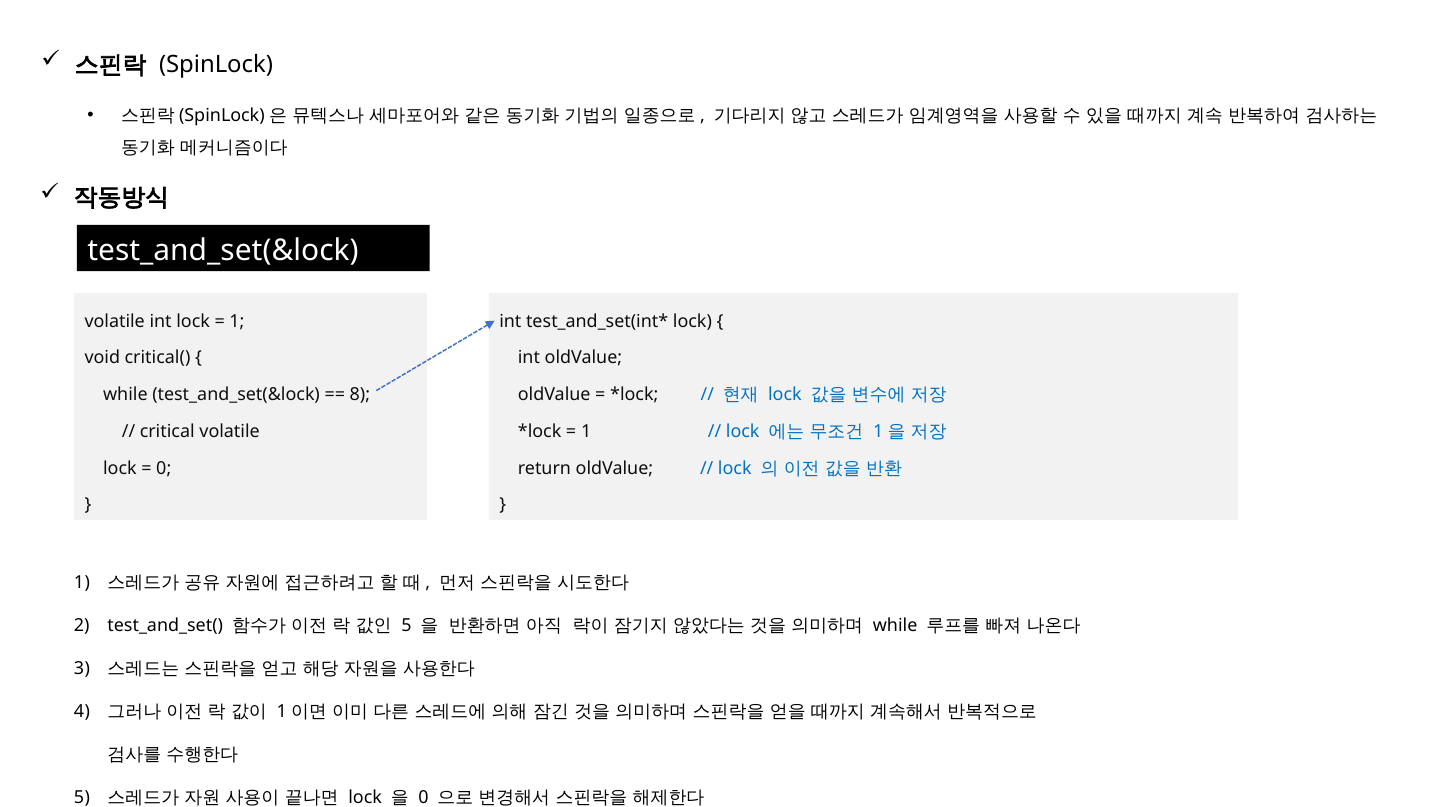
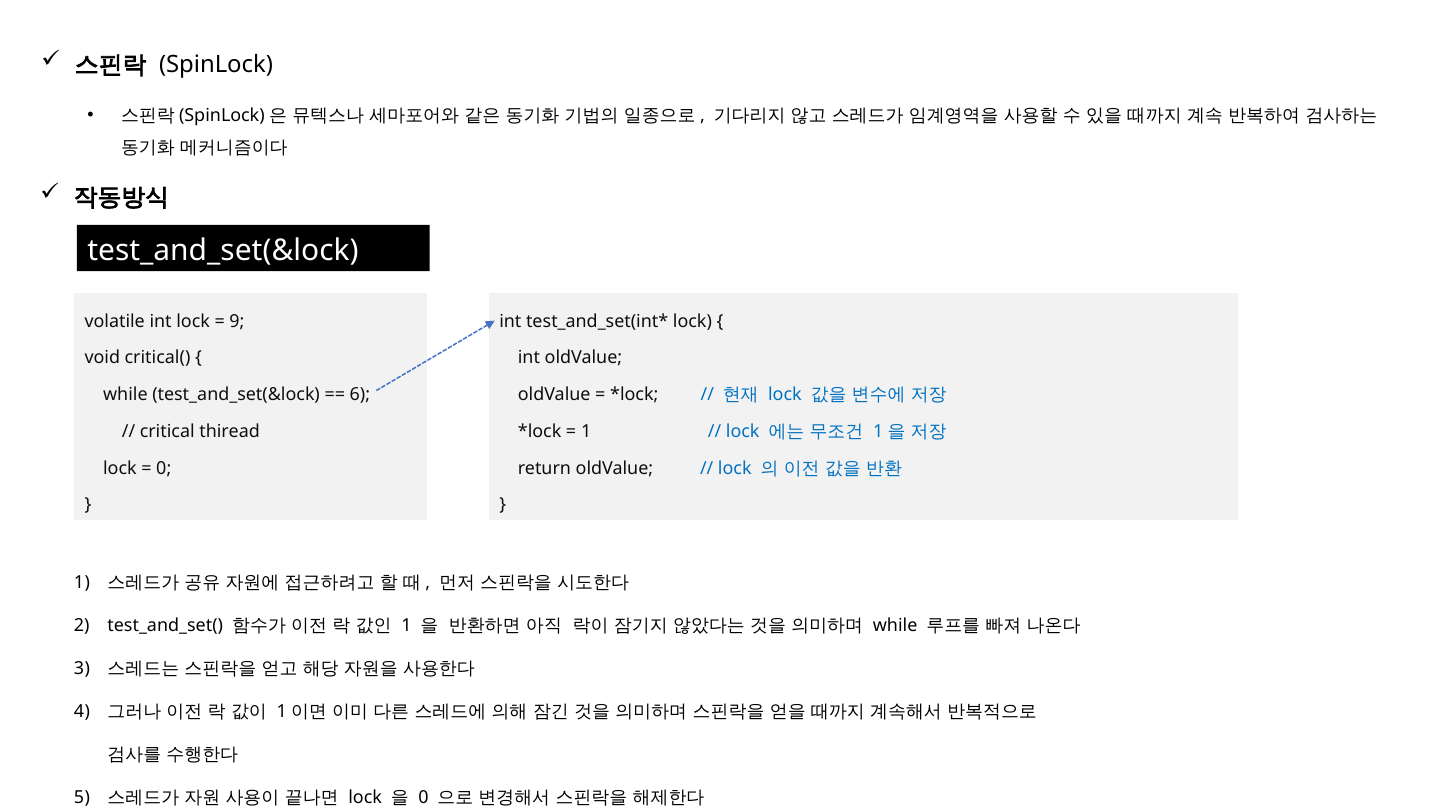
1 at (237, 321): 1 -> 9
8: 8 -> 6
critical volatile: volatile -> thiread
5 at (406, 625): 5 -> 1
